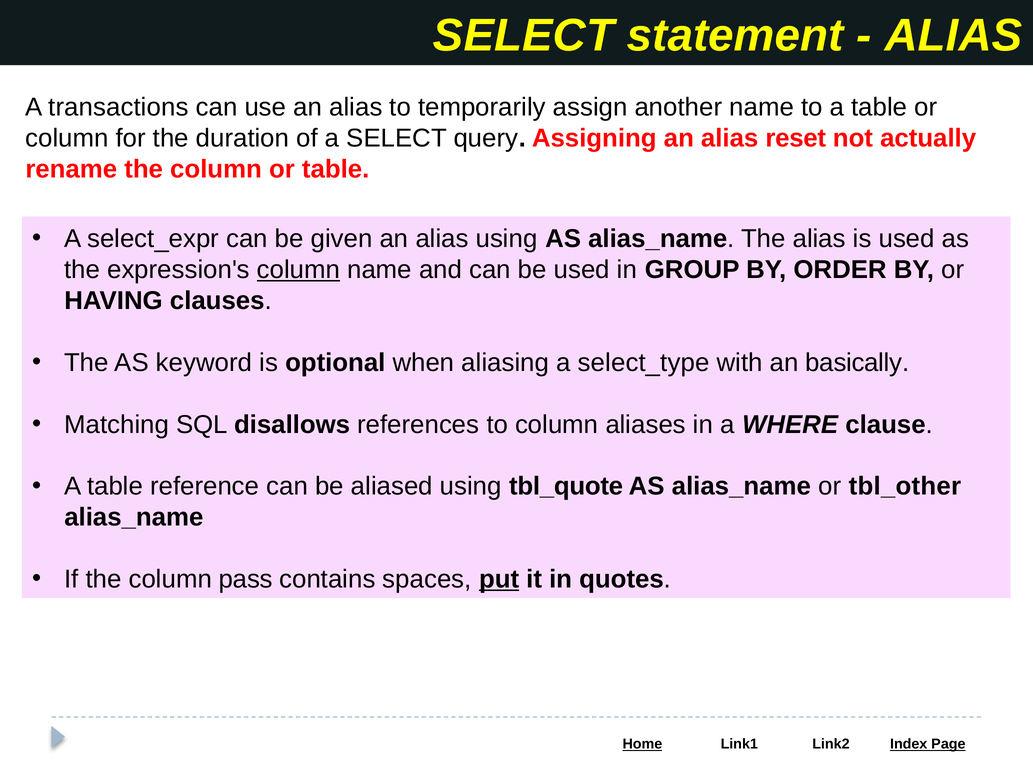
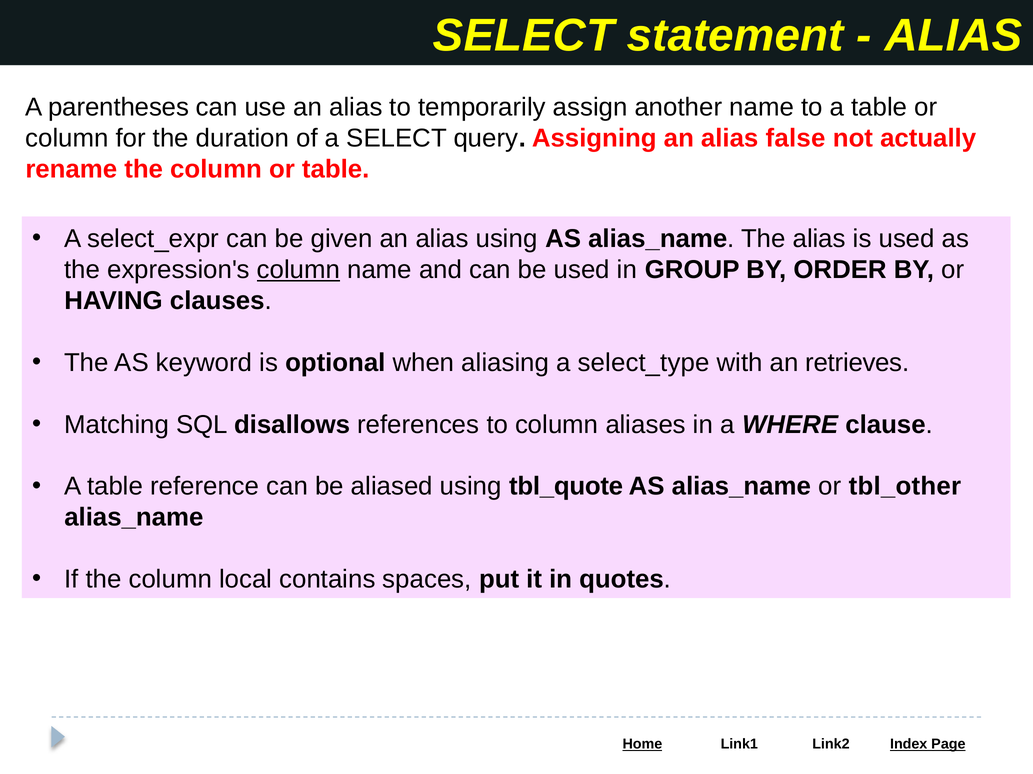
transactions: transactions -> parentheses
reset: reset -> false
basically: basically -> retrieves
pass: pass -> local
put underline: present -> none
